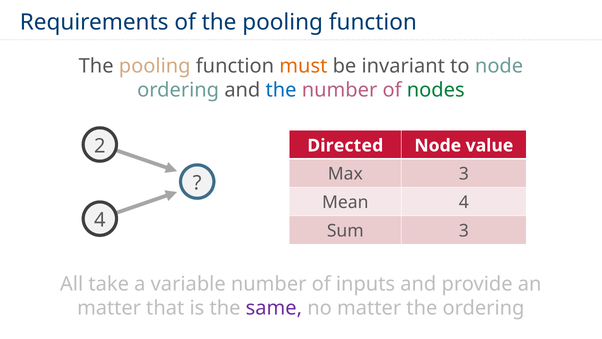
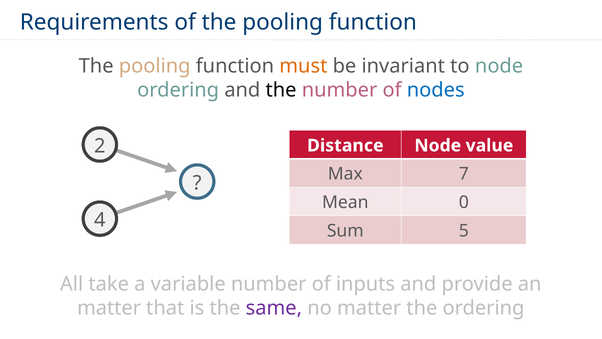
the at (281, 90) colour: blue -> black
nodes colour: green -> blue
Directed: Directed -> Distance
Max 3: 3 -> 7
Mean 4: 4 -> 0
Sum 3: 3 -> 5
